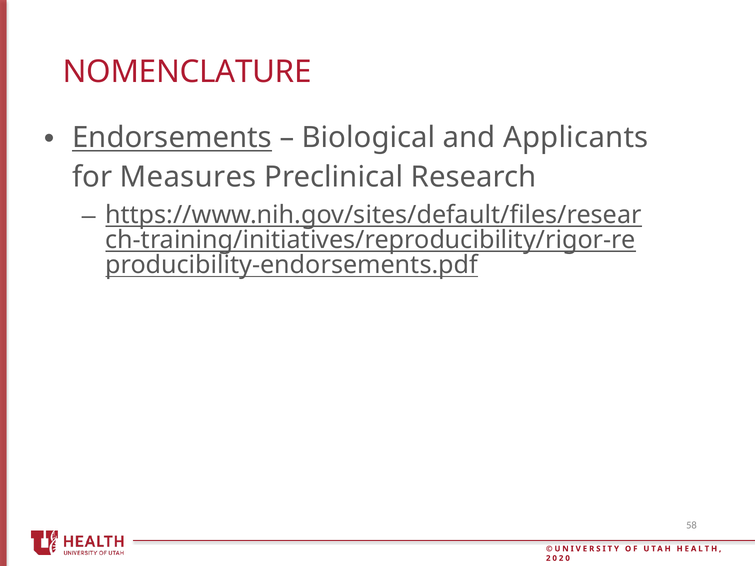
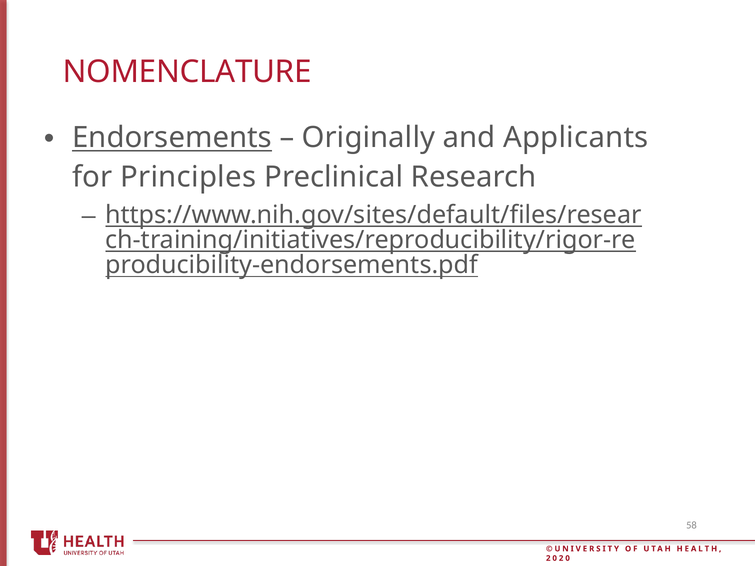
Biological: Biological -> Originally
Measures: Measures -> Principles
